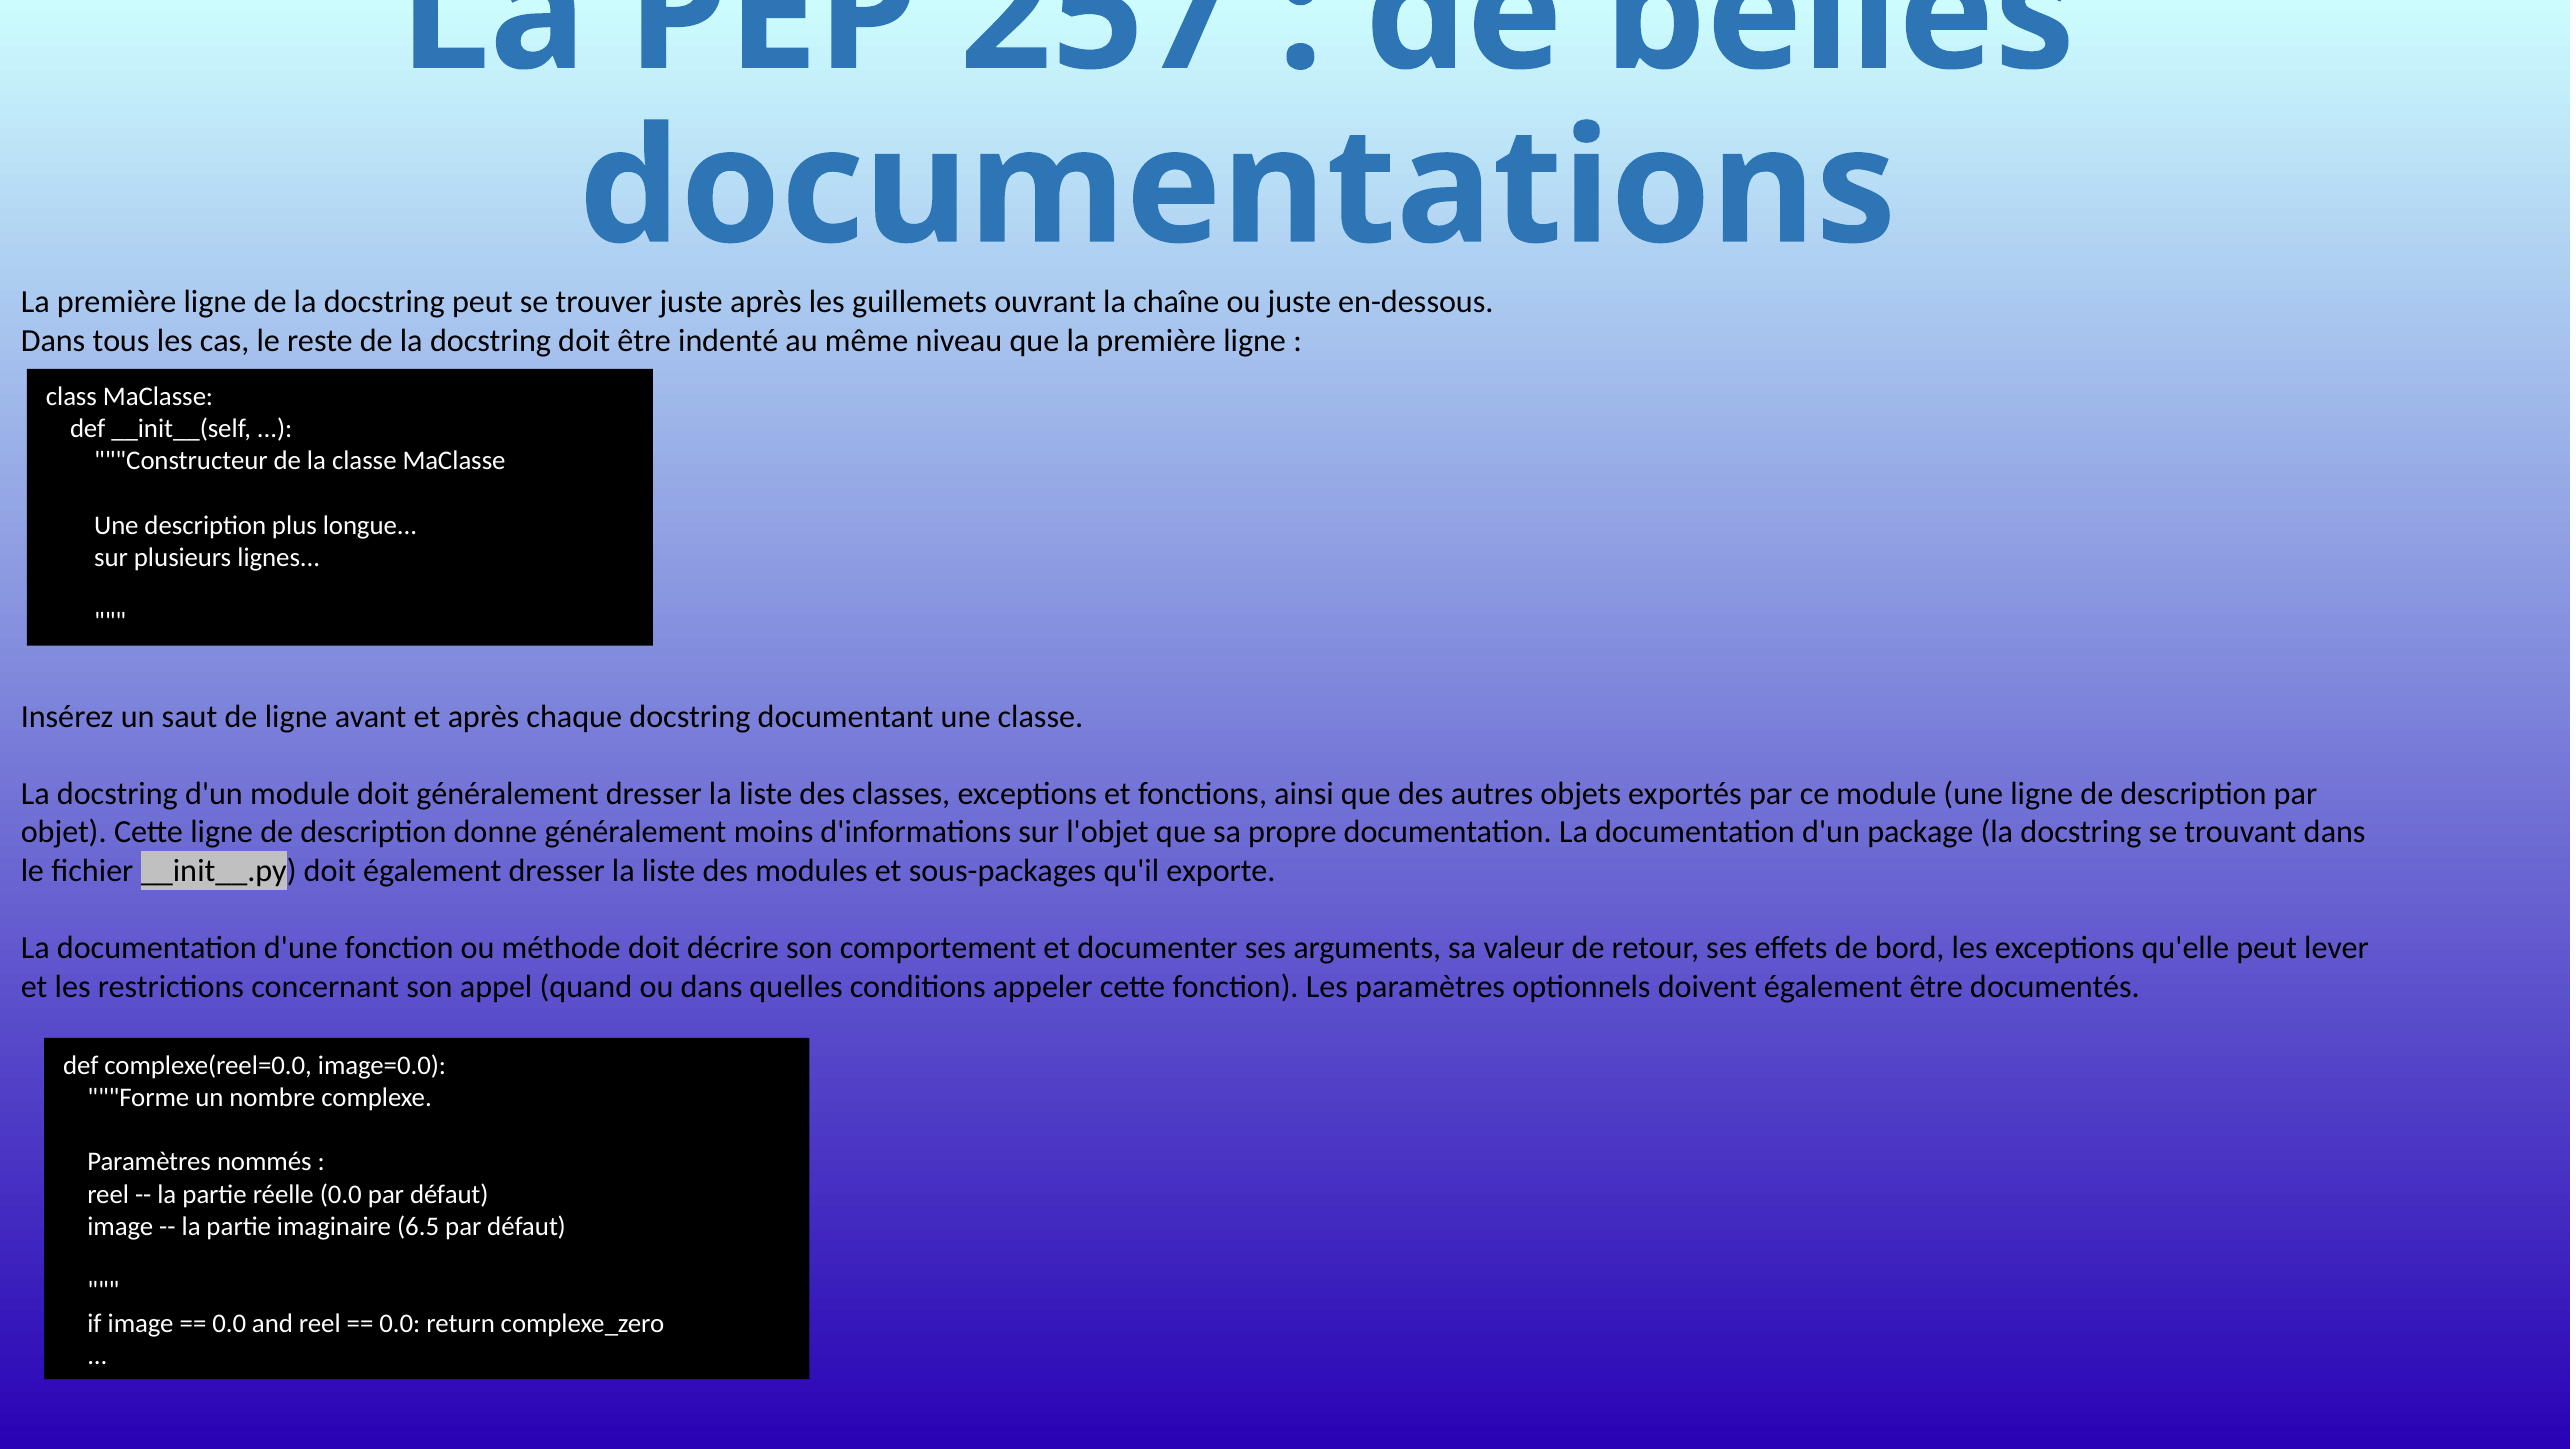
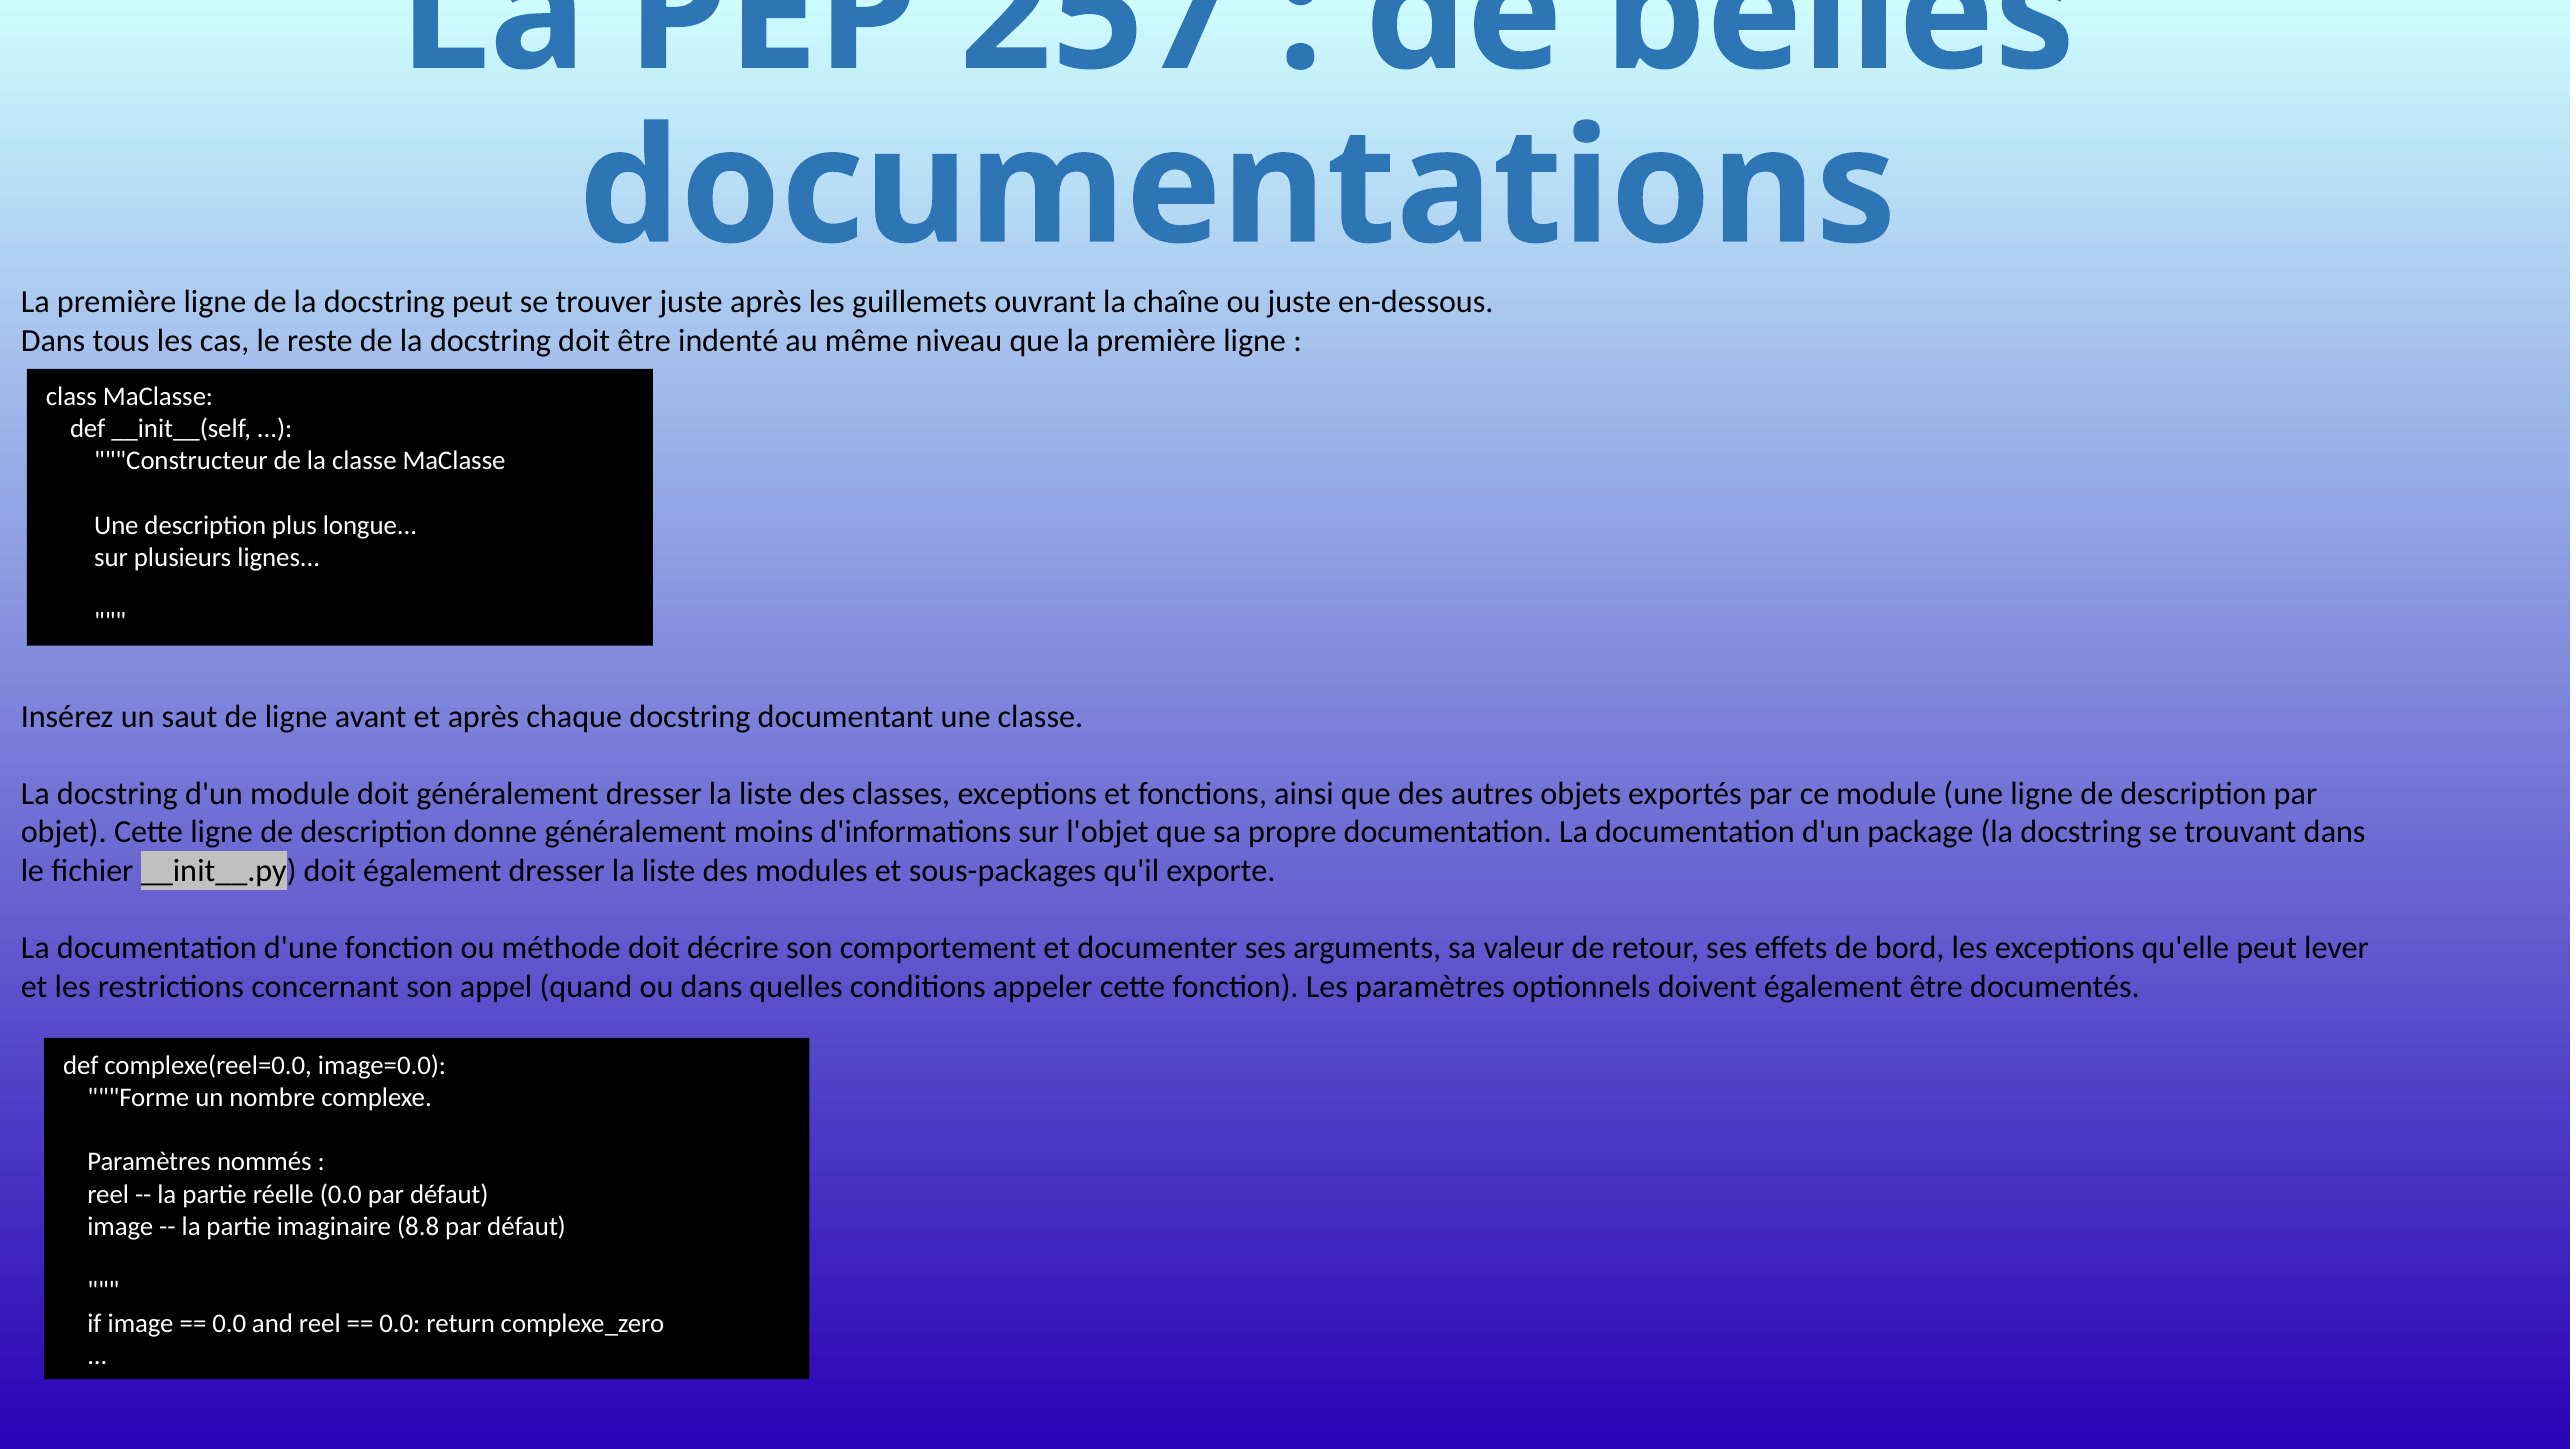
6.5: 6.5 -> 8.8
